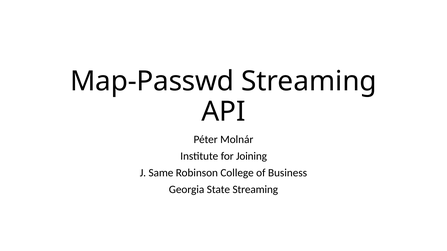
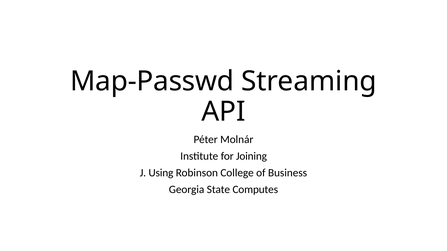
Same: Same -> Using
State Streaming: Streaming -> Computes
